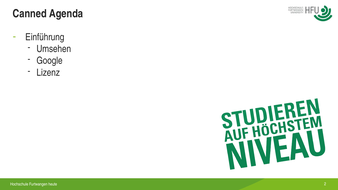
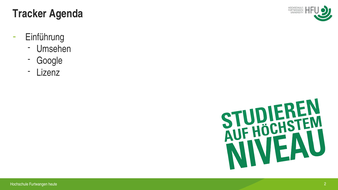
Canned: Canned -> Tracker
